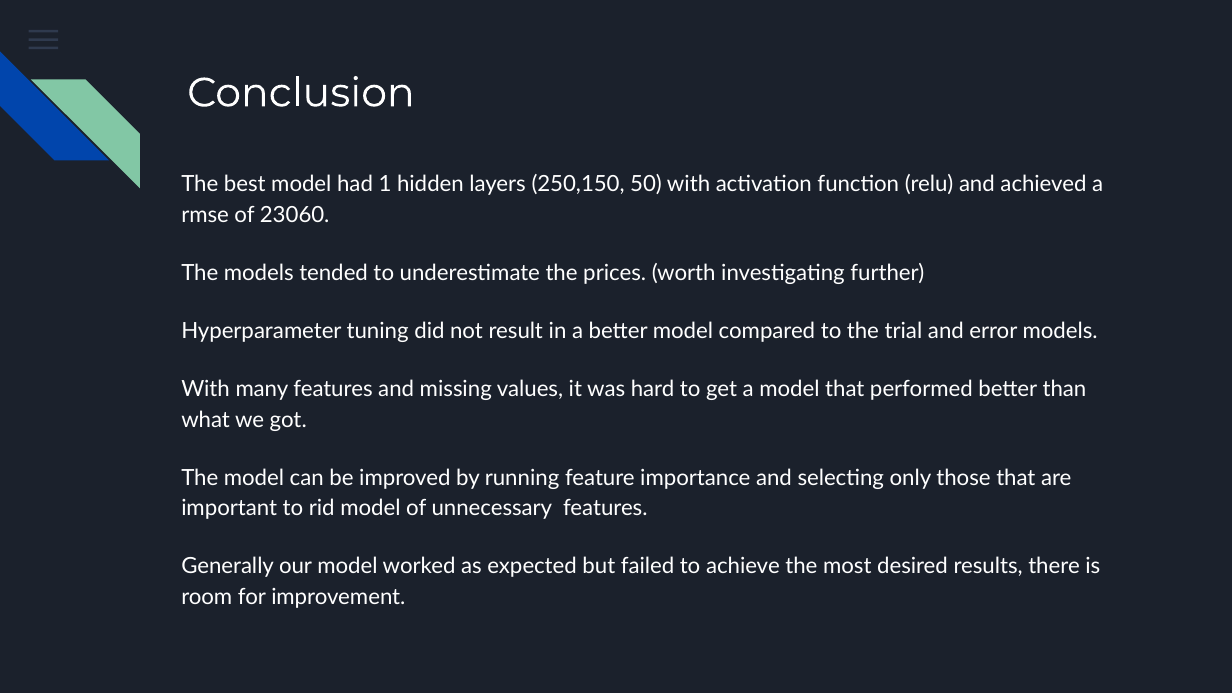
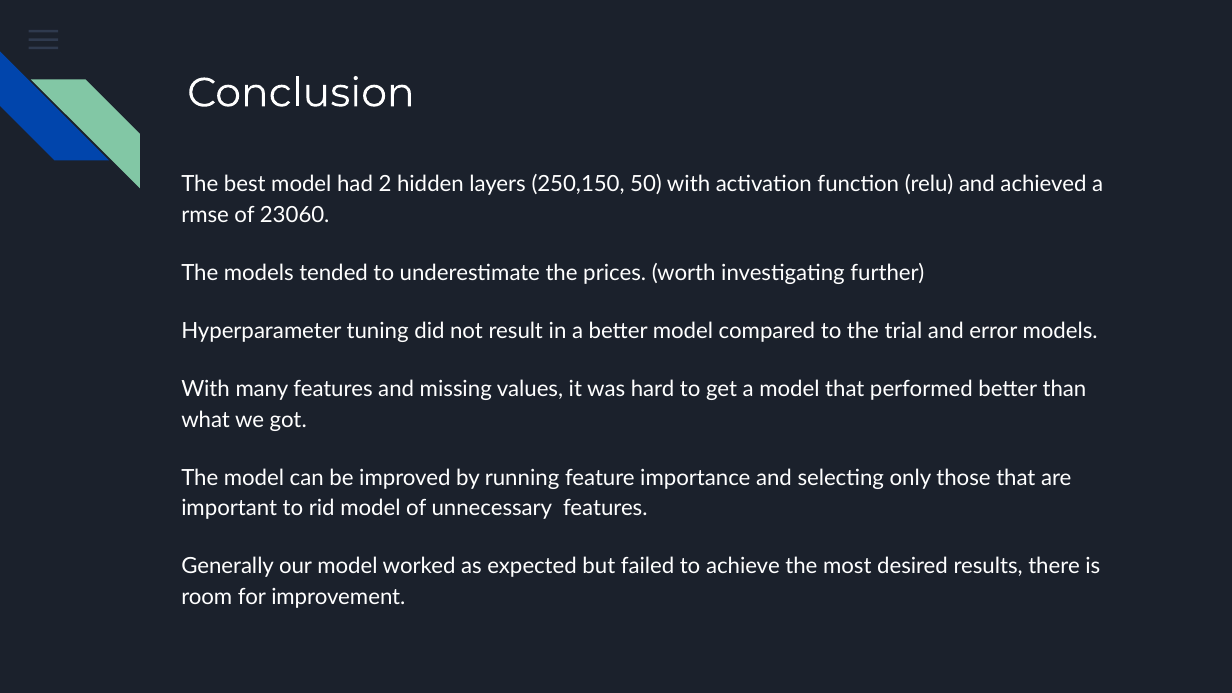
1: 1 -> 2
